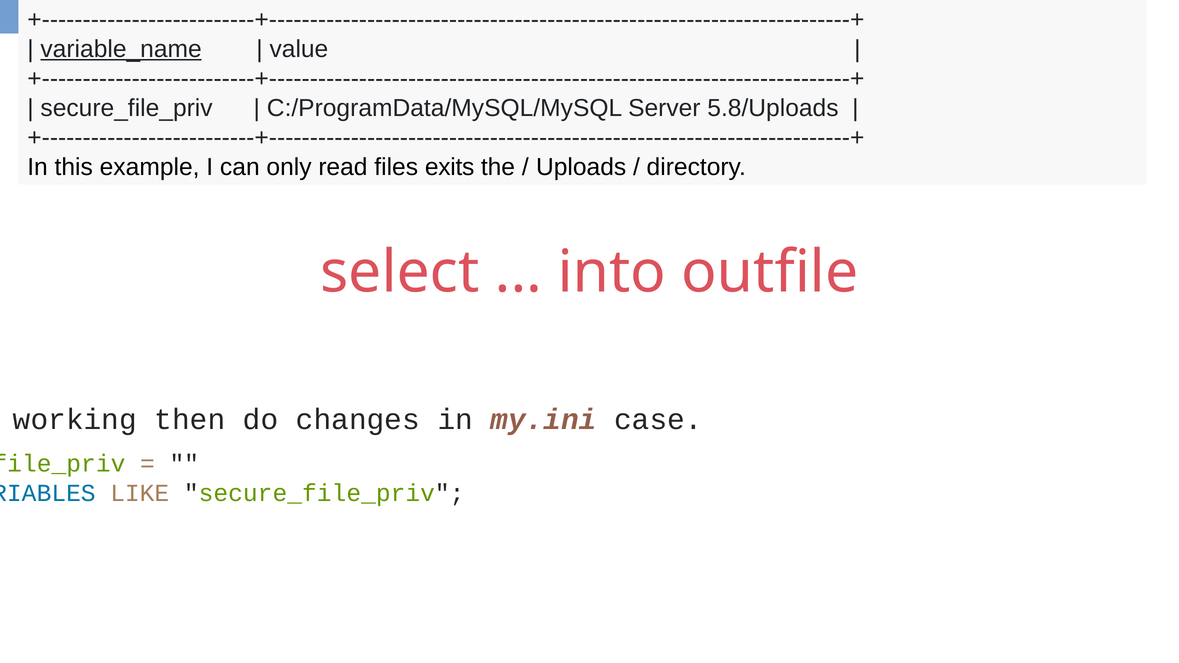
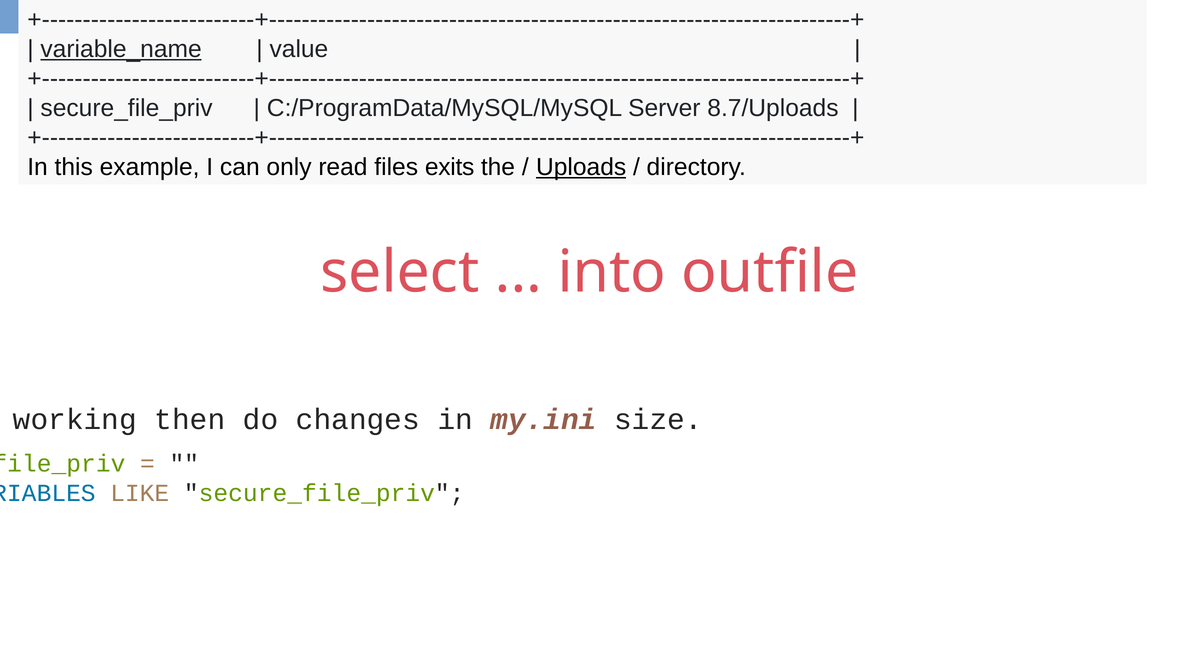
5.8/Uploads: 5.8/Uploads -> 8.7/Uploads
Uploads underline: none -> present
case: case -> size
